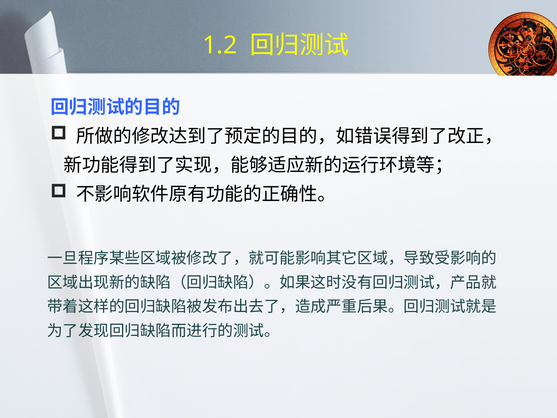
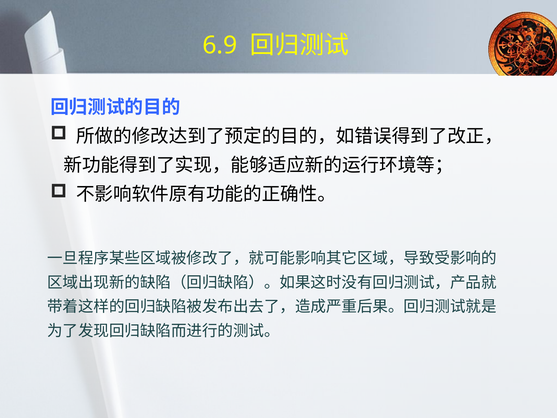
1.2: 1.2 -> 6.9
